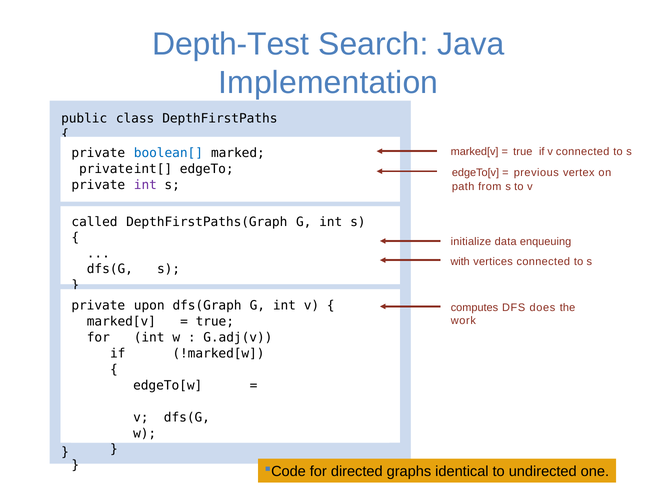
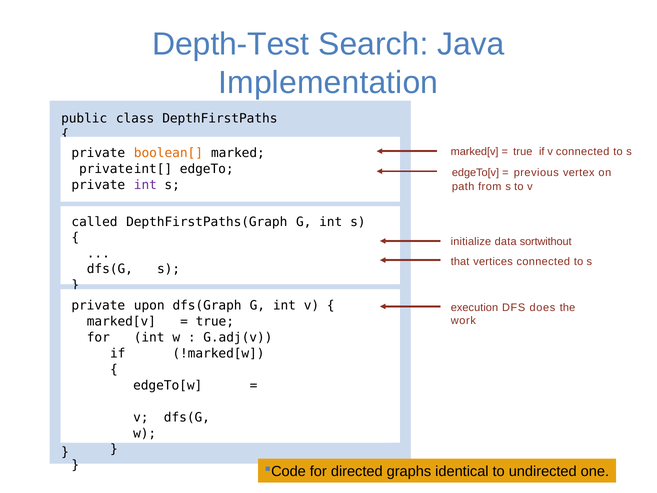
boolean[ colour: blue -> orange
enqueuing: enqueuing -> sortwithout
with: with -> that
computes: computes -> execution
